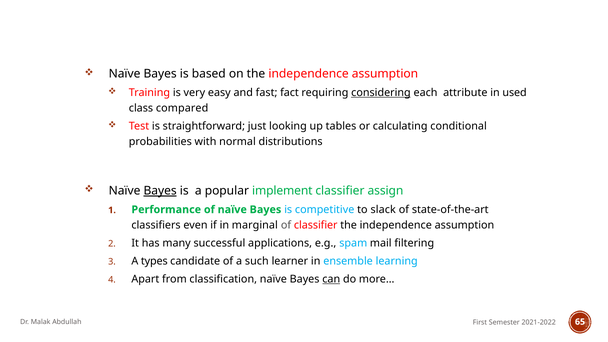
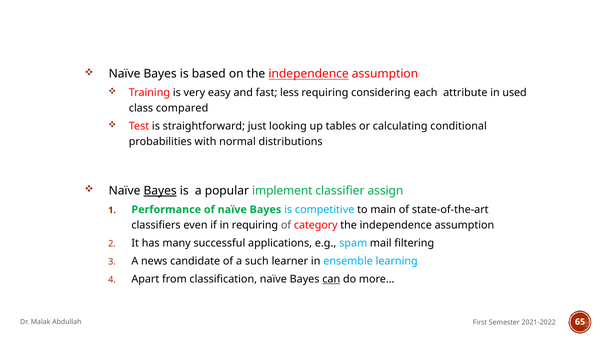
independence at (309, 74) underline: none -> present
fact: fact -> less
considering underline: present -> none
slack: slack -> main
in marginal: marginal -> requiring
of classifier: classifier -> category
types: types -> news
